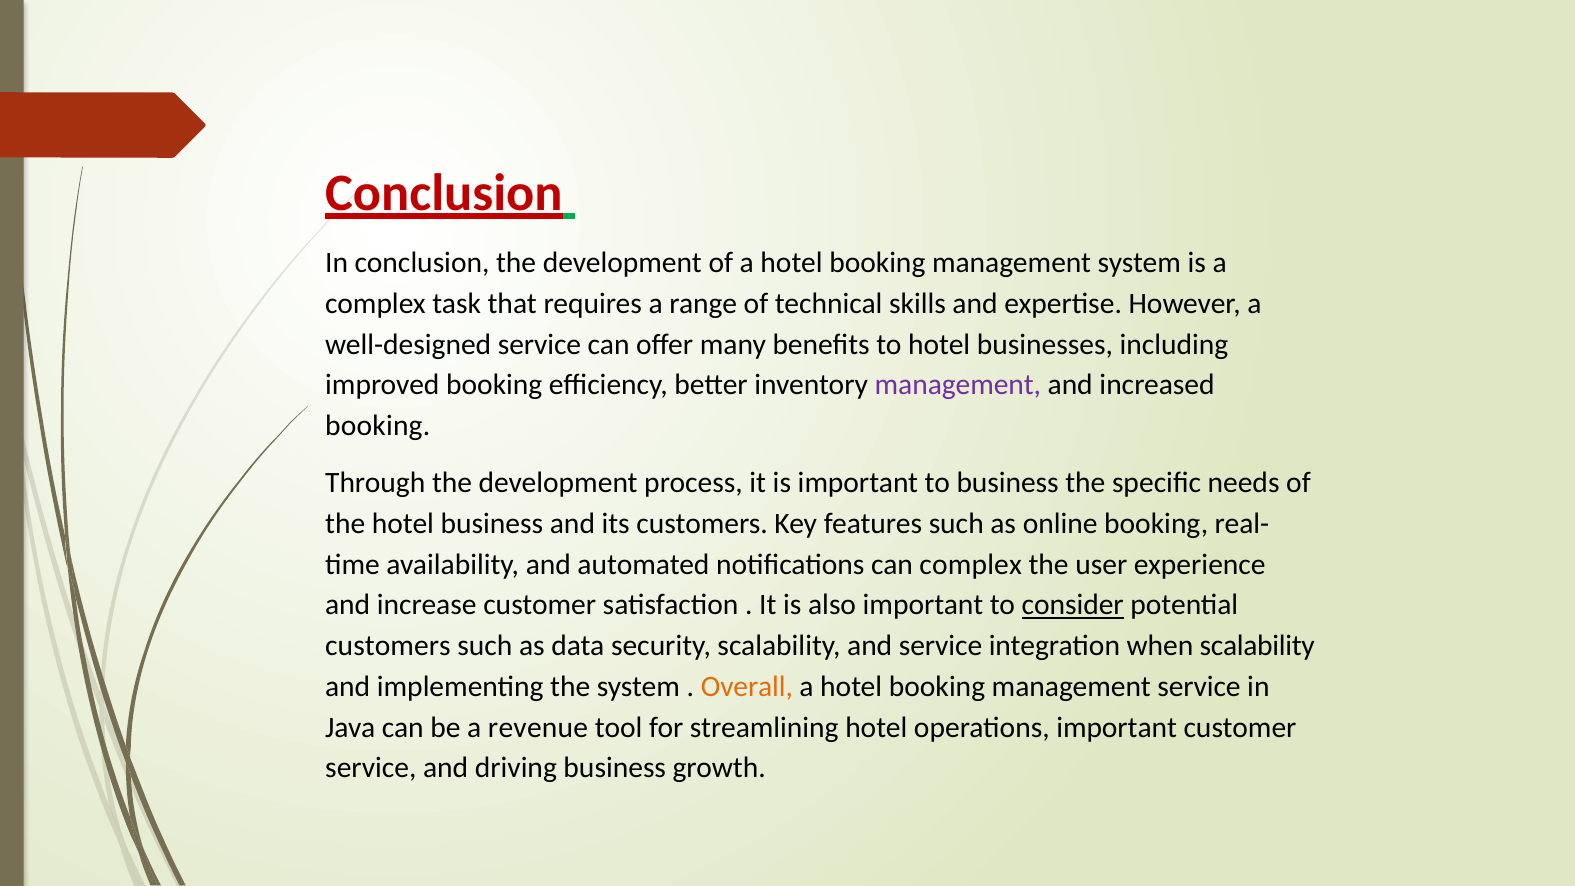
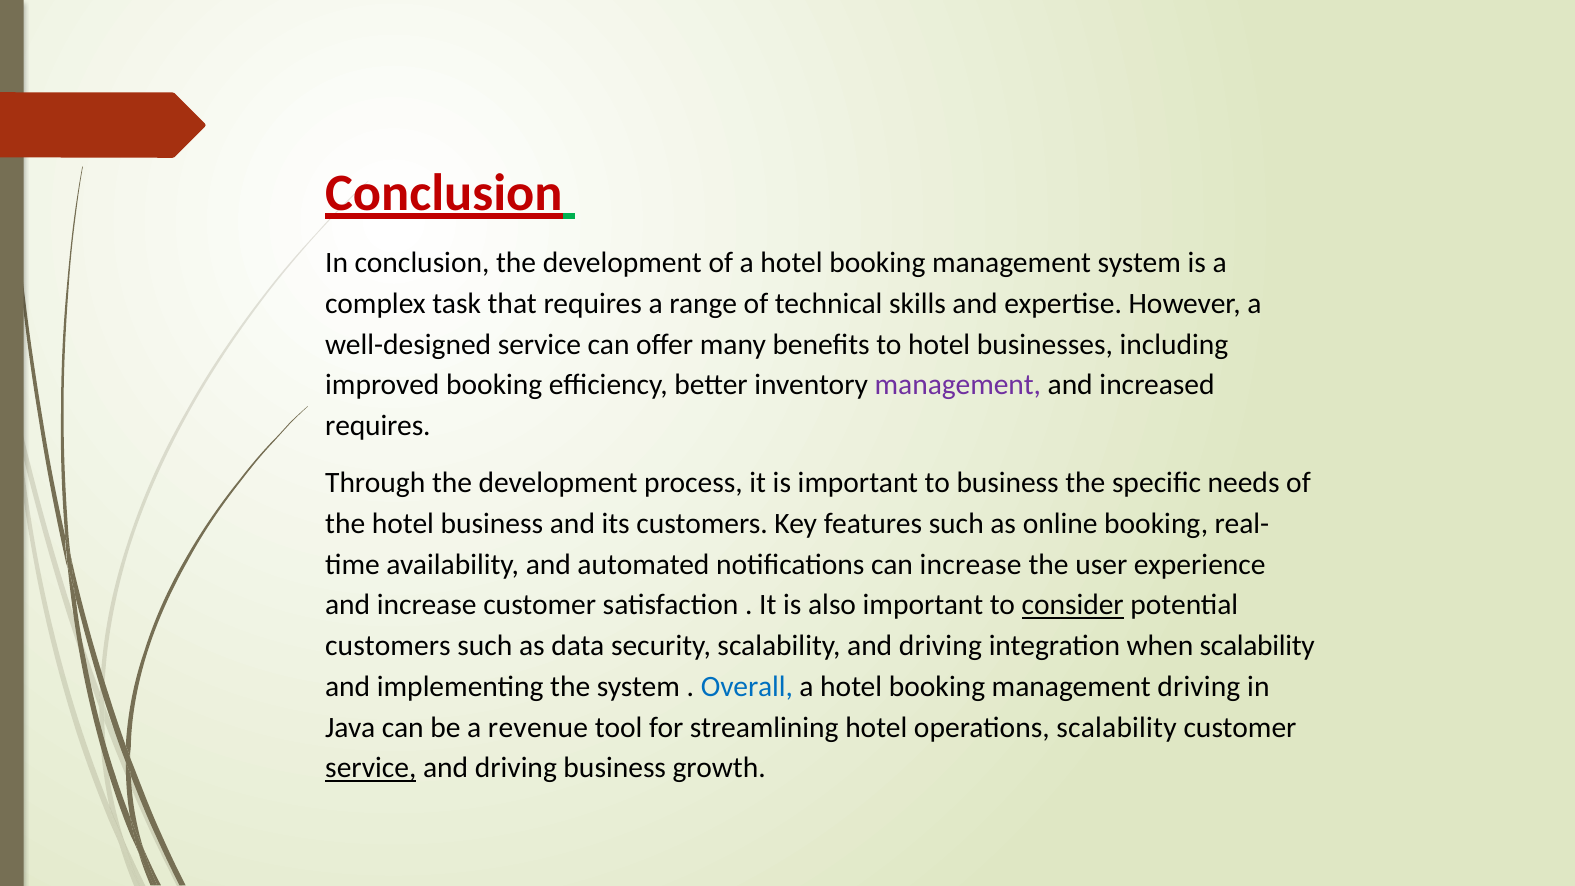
booking at (378, 426): booking -> requires
can complex: complex -> increase
scalability and service: service -> driving
Overall colour: orange -> blue
management service: service -> driving
operations important: important -> scalability
service at (371, 768) underline: none -> present
